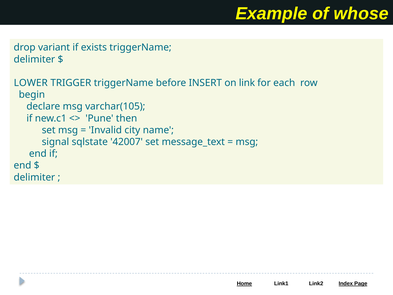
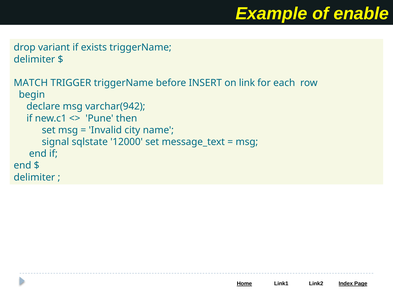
whose: whose -> enable
LOWER: LOWER -> MATCH
varchar(105: varchar(105 -> varchar(942
42007: 42007 -> 12000
